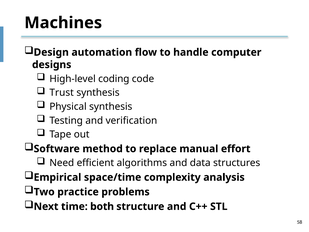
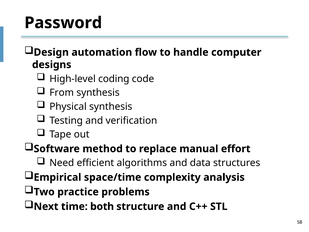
Machines: Machines -> Password
Trust: Trust -> From
